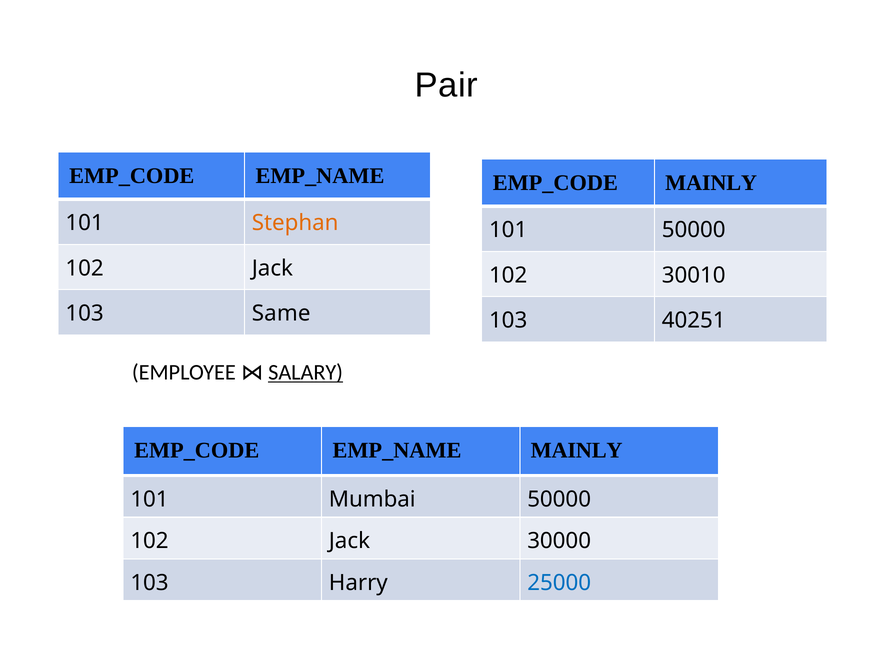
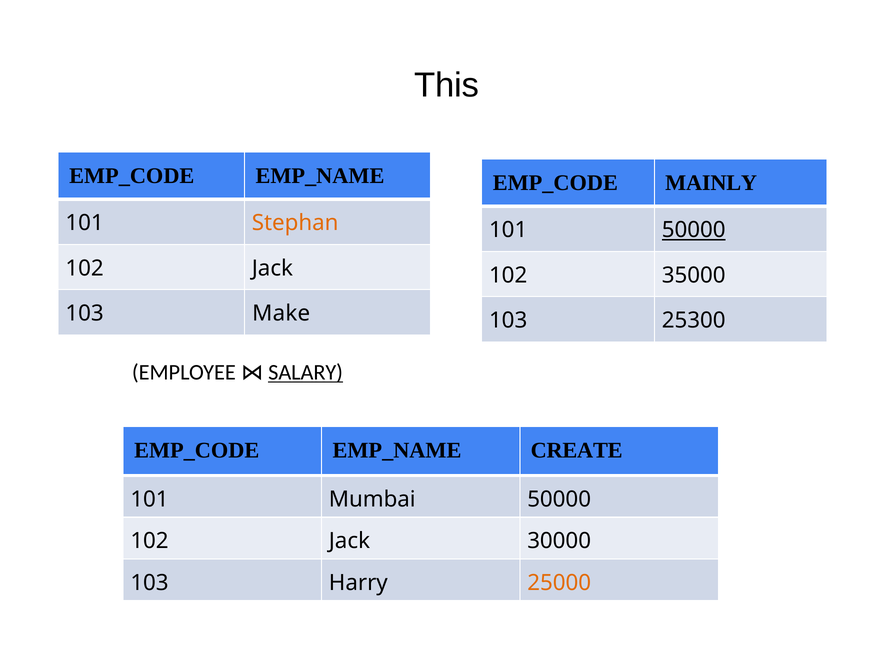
Pair: Pair -> This
50000 at (694, 230) underline: none -> present
30010: 30010 -> 35000
Same: Same -> Make
40251: 40251 -> 25300
MAINLY at (577, 450): MAINLY -> CREATE
25000 colour: blue -> orange
